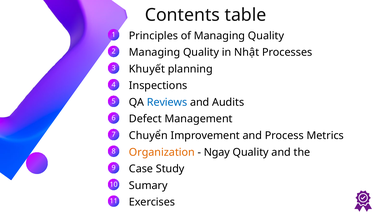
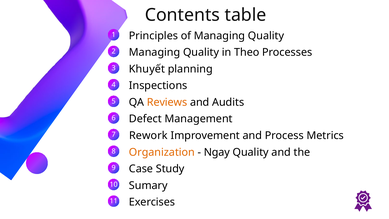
Nhật: Nhật -> Theo
Reviews colour: blue -> orange
Chuyển: Chuyển -> Rework
